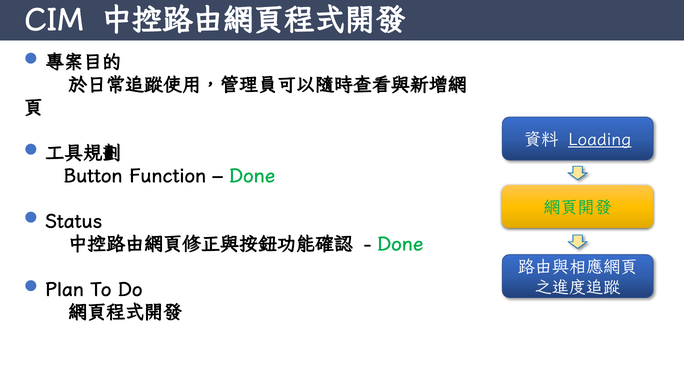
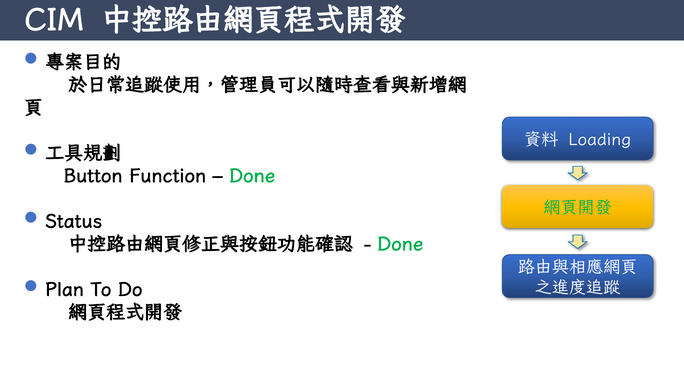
Loading underline: present -> none
